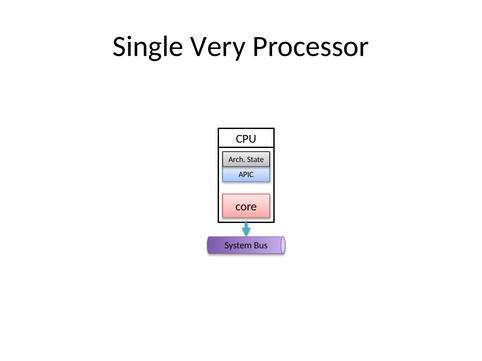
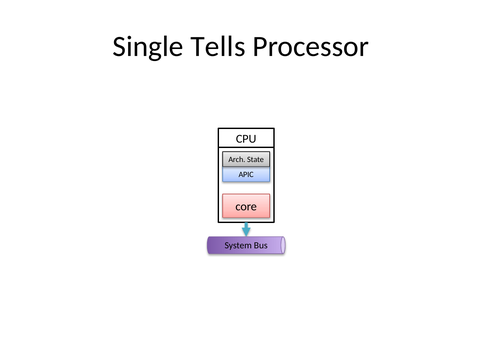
Very: Very -> Tells
